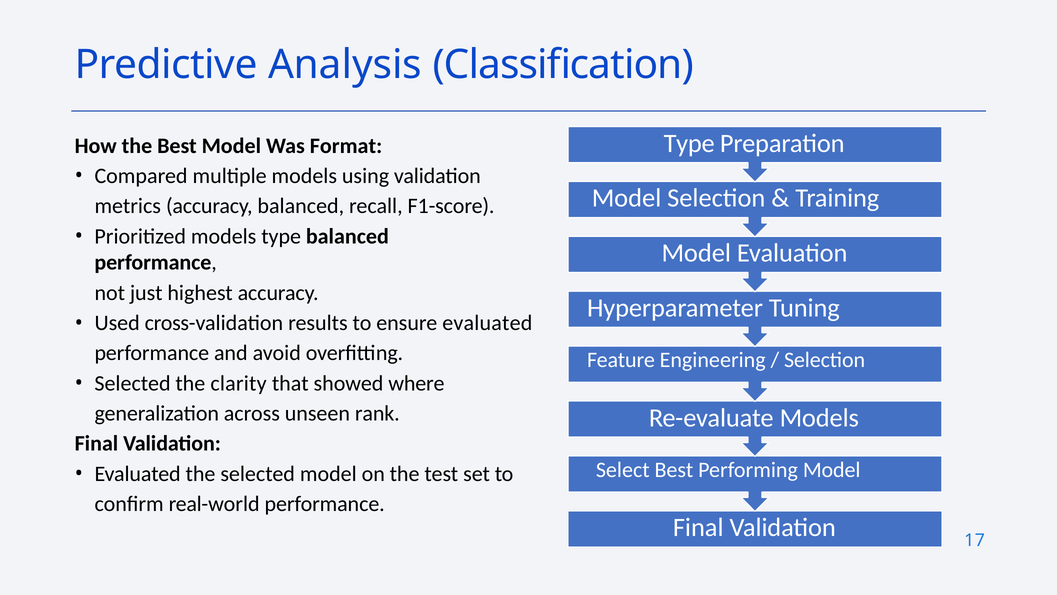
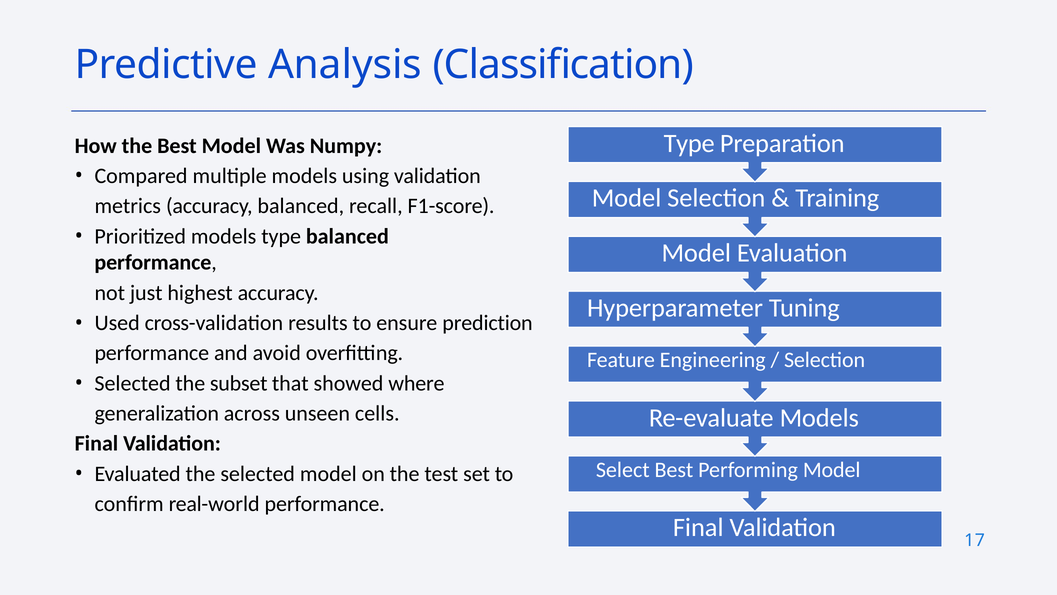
Format: Format -> Numpy
ensure evaluated: evaluated -> prediction
clarity: clarity -> subset
rank: rank -> cells
